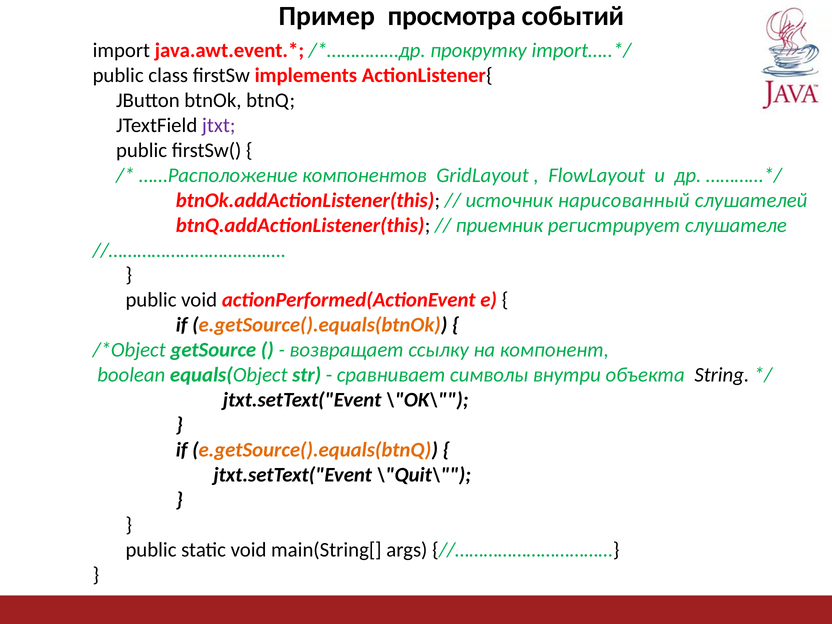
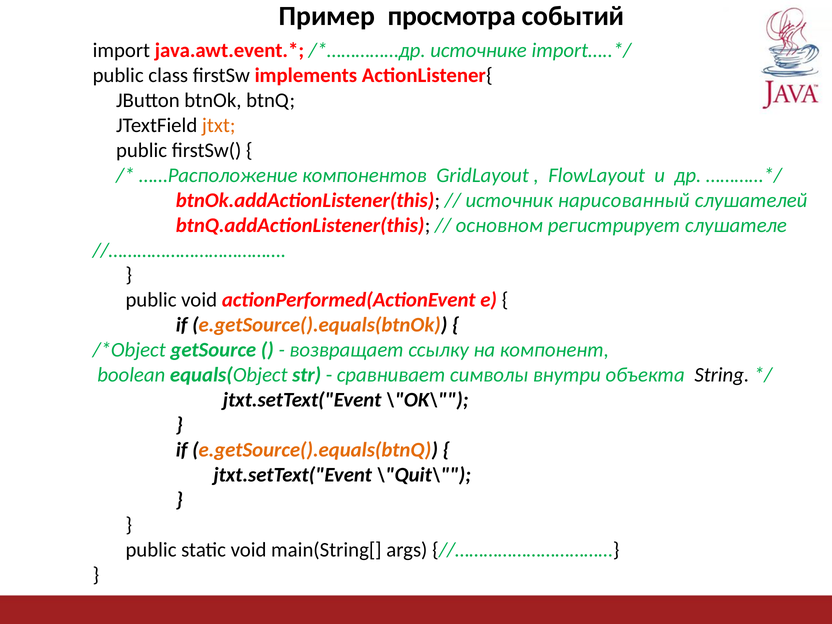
прокрутку: прокрутку -> источнике
jtxt colour: purple -> orange
приемник: приемник -> основном
